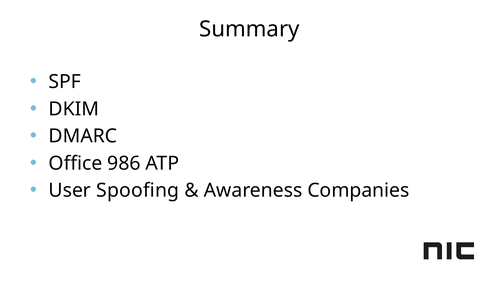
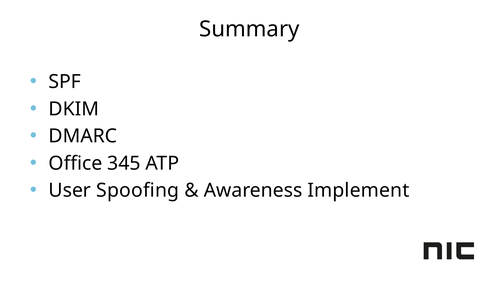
986: 986 -> 345
Companies: Companies -> Implement
